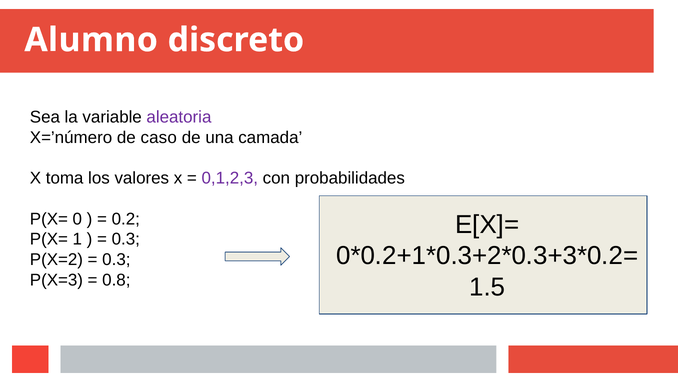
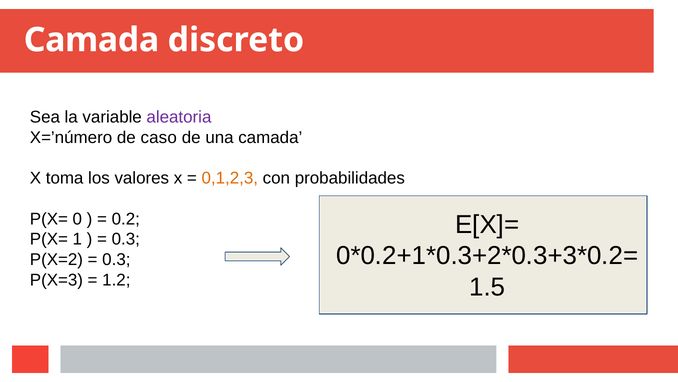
Alumno at (91, 40): Alumno -> Camada
0,1,2,3 colour: purple -> orange
0.8: 0.8 -> 1.2
